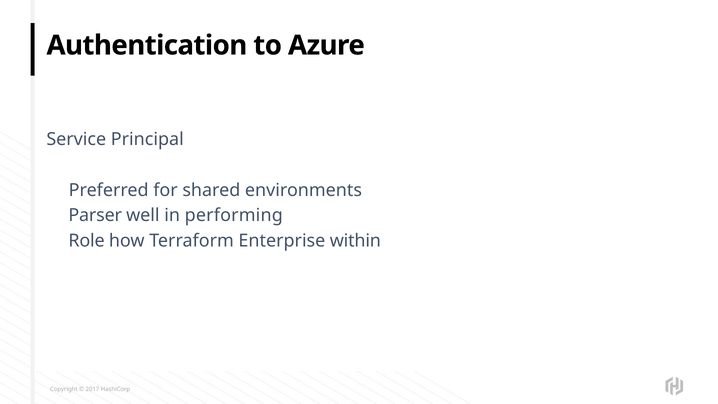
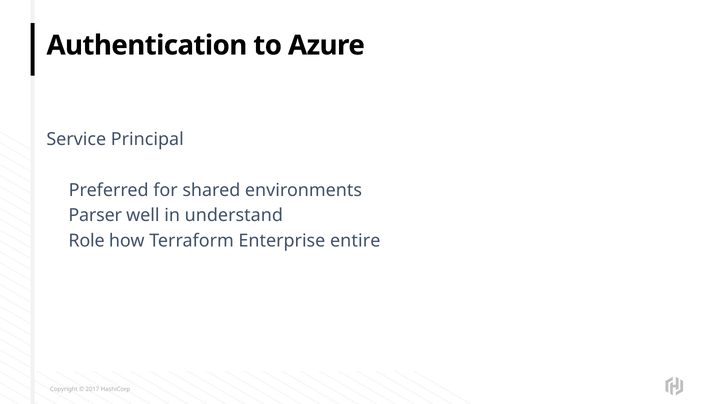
performing: performing -> understand
within: within -> entire
